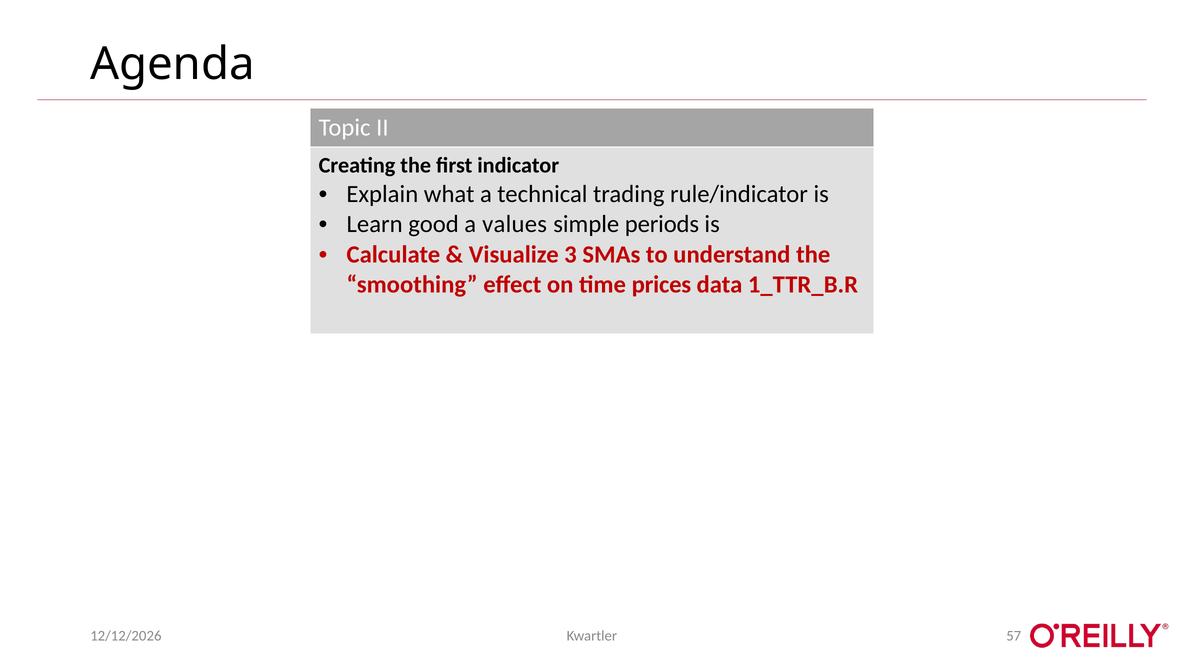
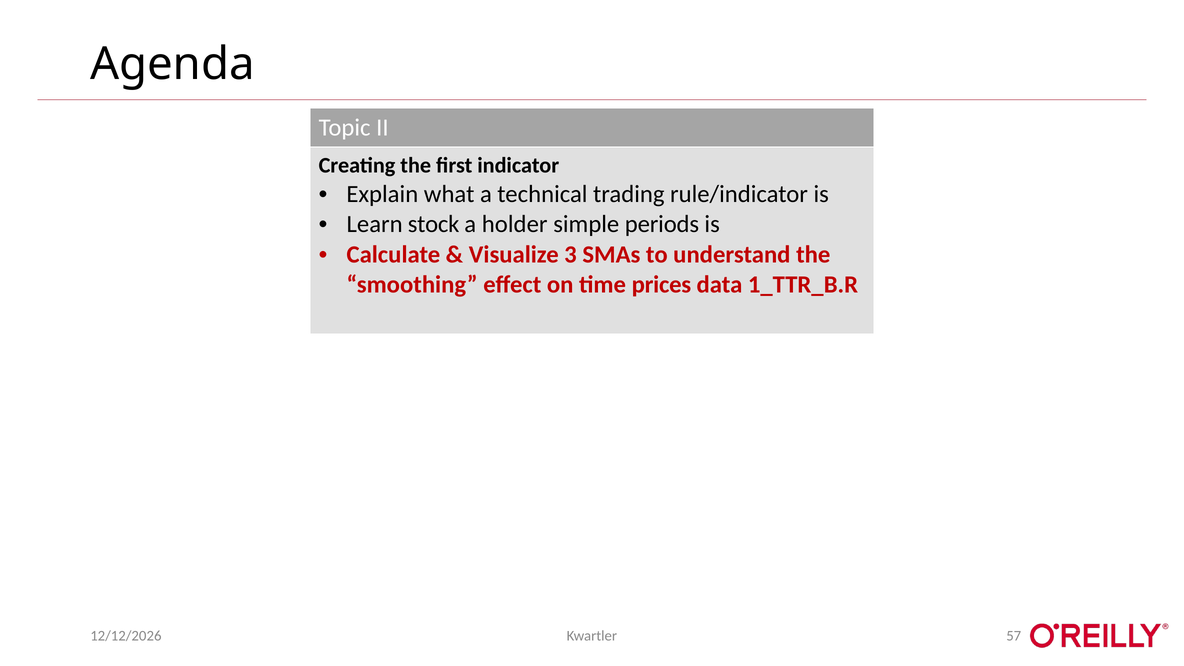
good: good -> stock
values: values -> holder
